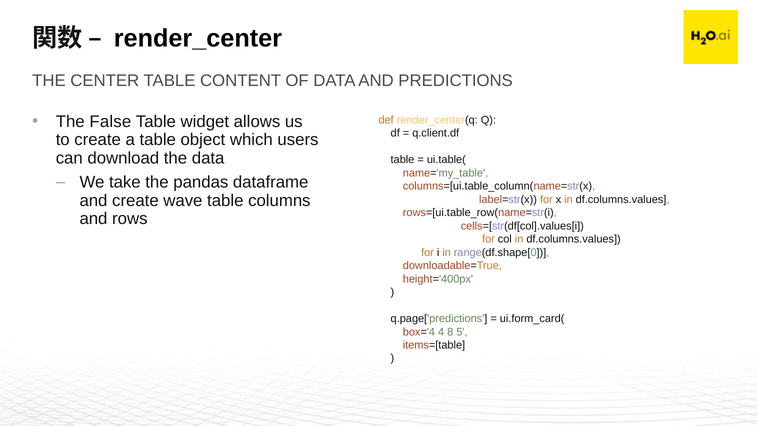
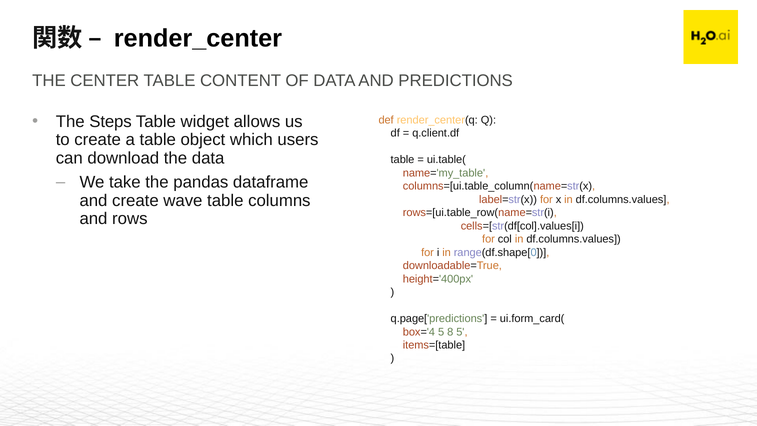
False: False -> Steps
box='4 4: 4 -> 5
